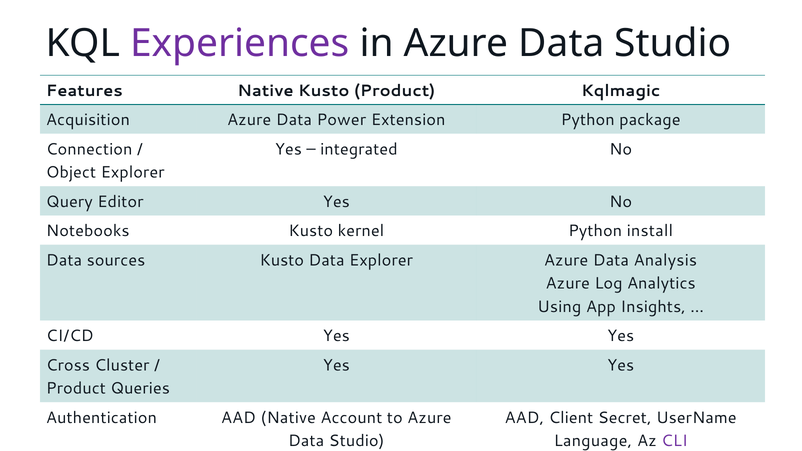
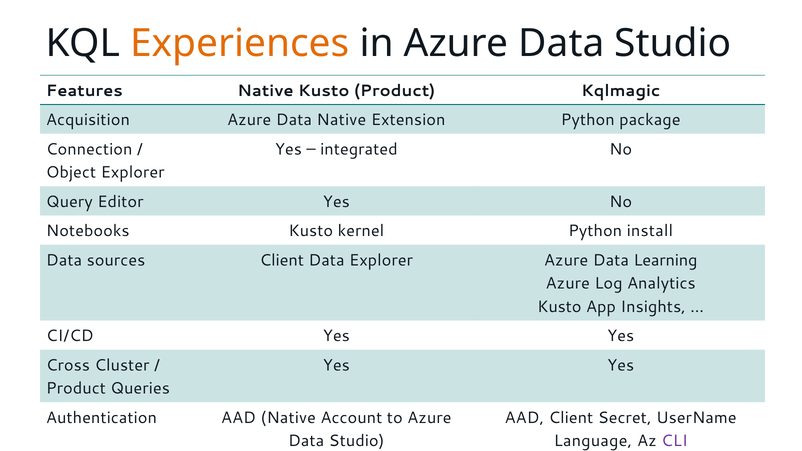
Experiences colour: purple -> orange
Data Power: Power -> Native
sources Kusto: Kusto -> Client
Analysis: Analysis -> Learning
Using at (559, 307): Using -> Kusto
